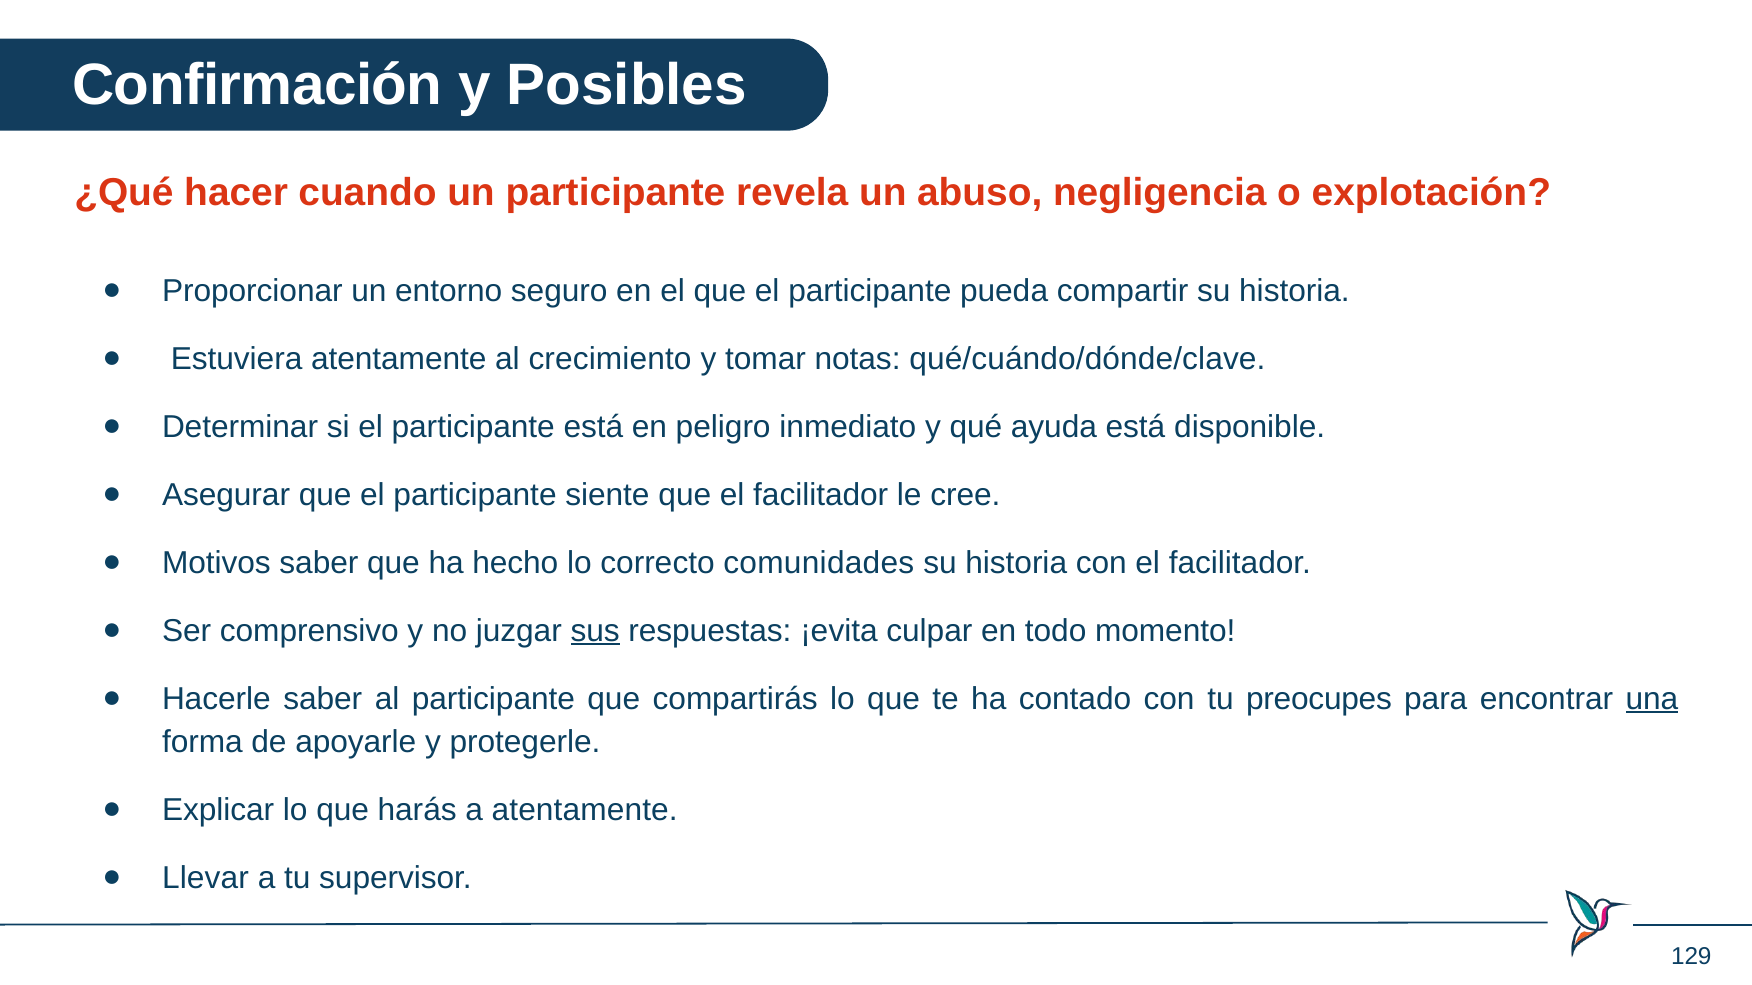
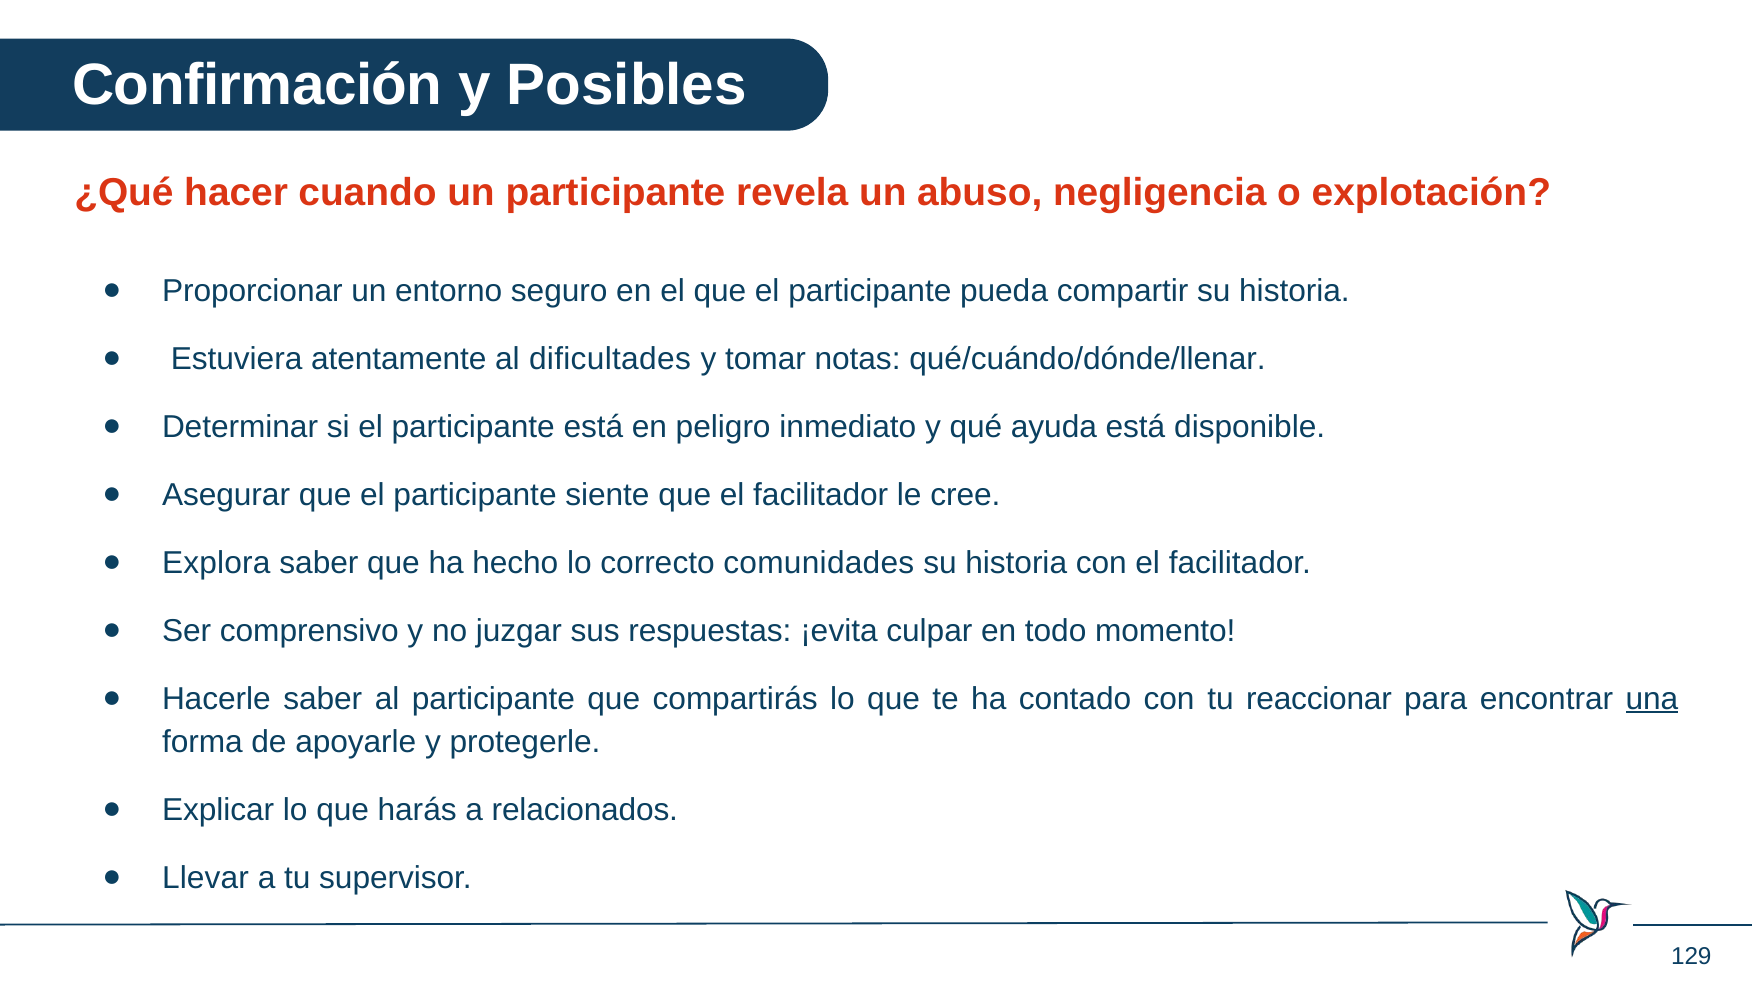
crecimiento: crecimiento -> dificultades
qué/cuándo/dónde/clave: qué/cuándo/dónde/clave -> qué/cuándo/dónde/llenar
Motivos: Motivos -> Explora
sus underline: present -> none
preocupes: preocupes -> reaccionar
a atentamente: atentamente -> relacionados
